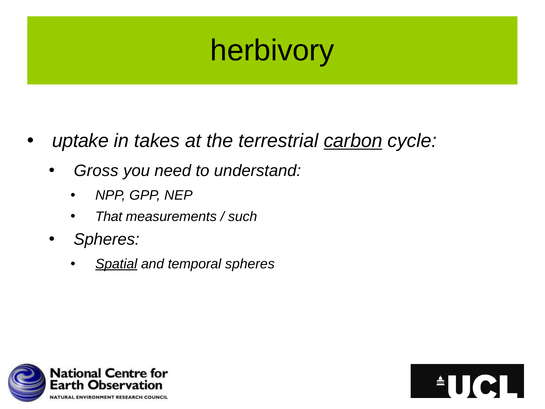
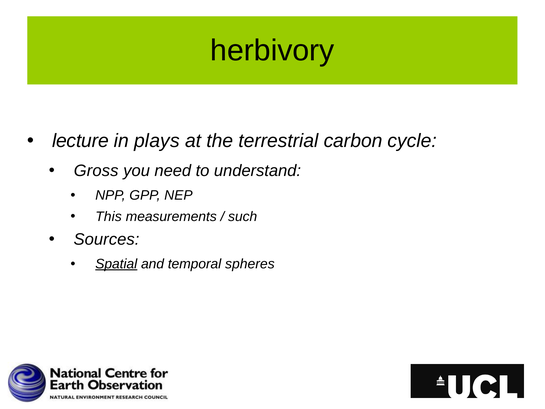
uptake: uptake -> lecture
takes: takes -> plays
carbon underline: present -> none
That: That -> This
Spheres at (107, 239): Spheres -> Sources
